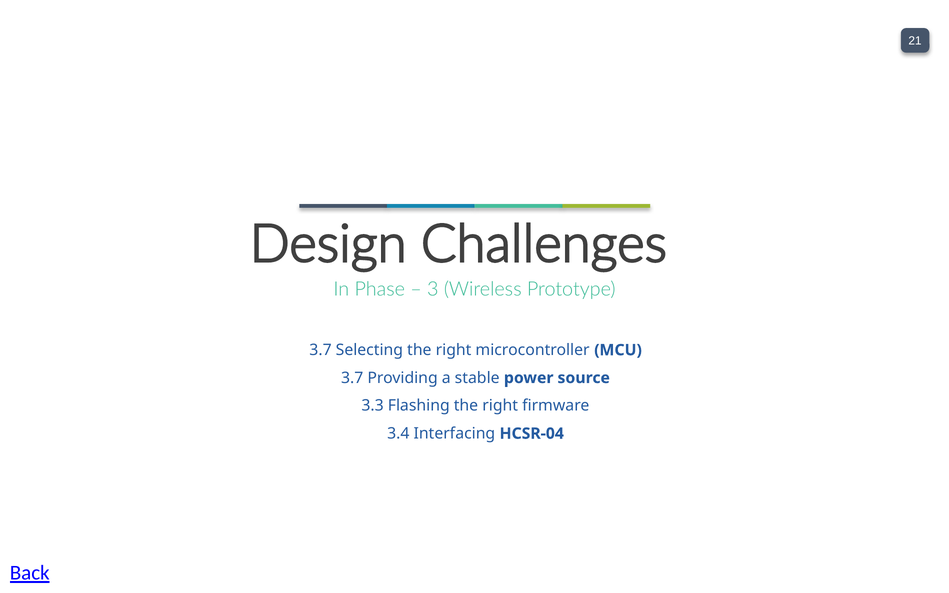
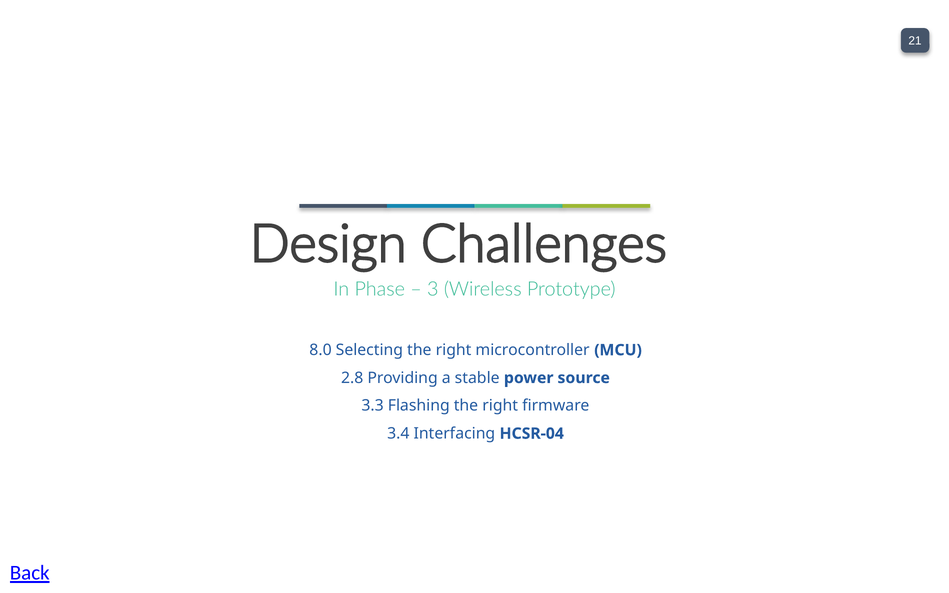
3.7 at (321, 350): 3.7 -> 8.0
3.7 at (352, 378): 3.7 -> 2.8
